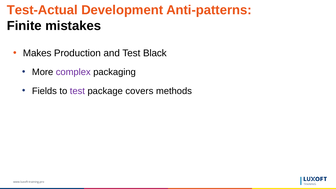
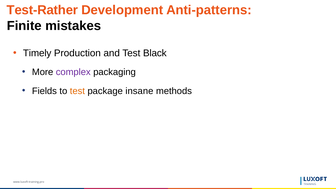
Test-Actual: Test-Actual -> Test-Rather
Makes: Makes -> Timely
test at (77, 91) colour: purple -> orange
covers: covers -> insane
